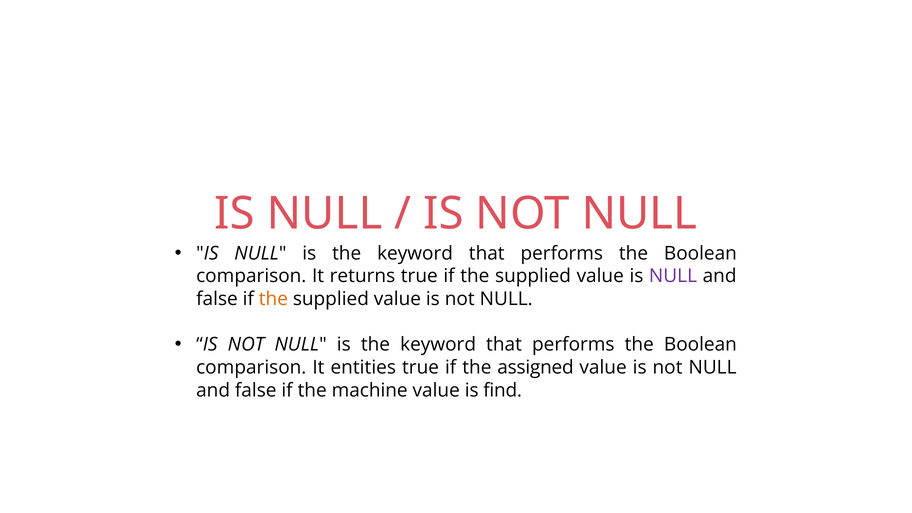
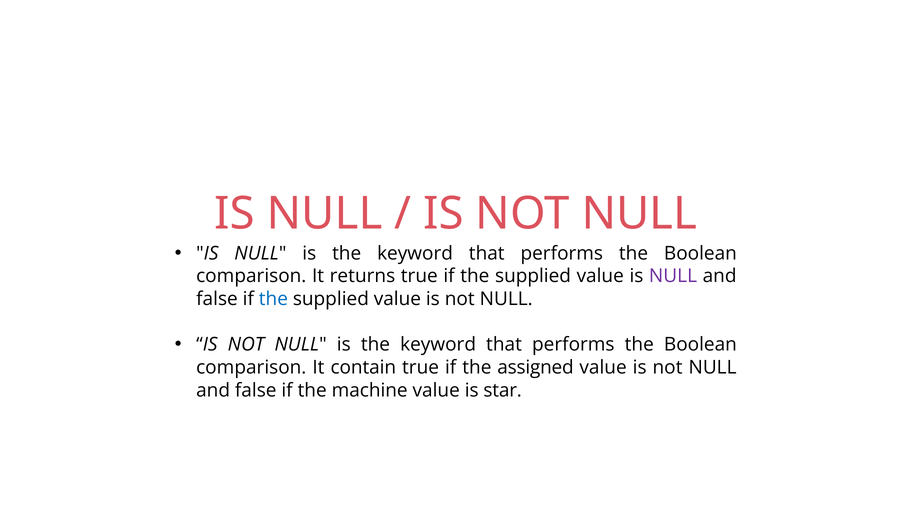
the at (273, 299) colour: orange -> blue
entities: entities -> contain
find: find -> star
